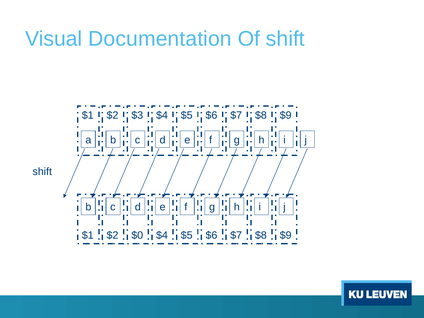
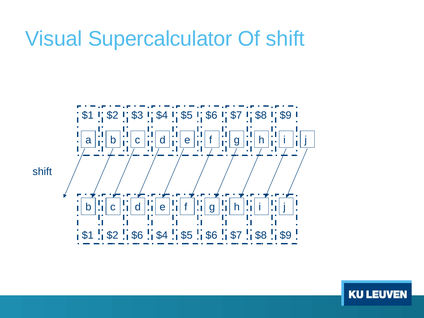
Documentation: Documentation -> Supercalculator
$2 $0: $0 -> $6
